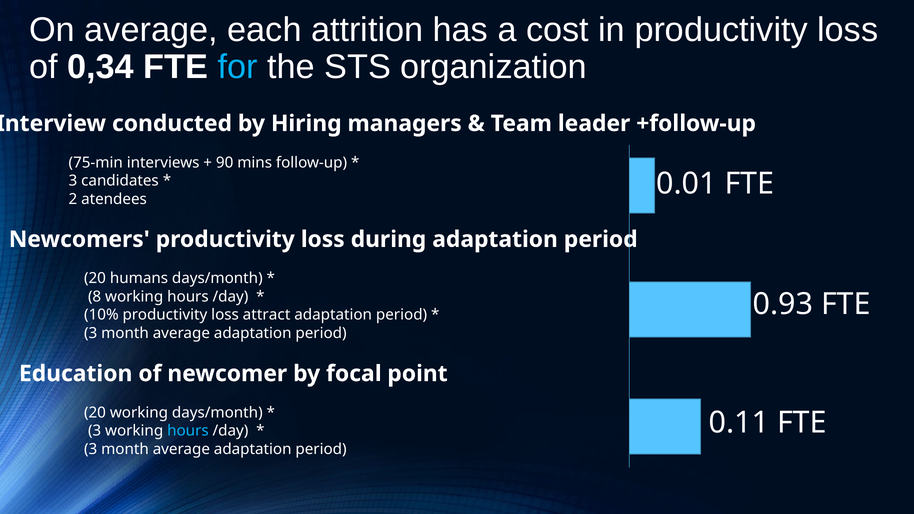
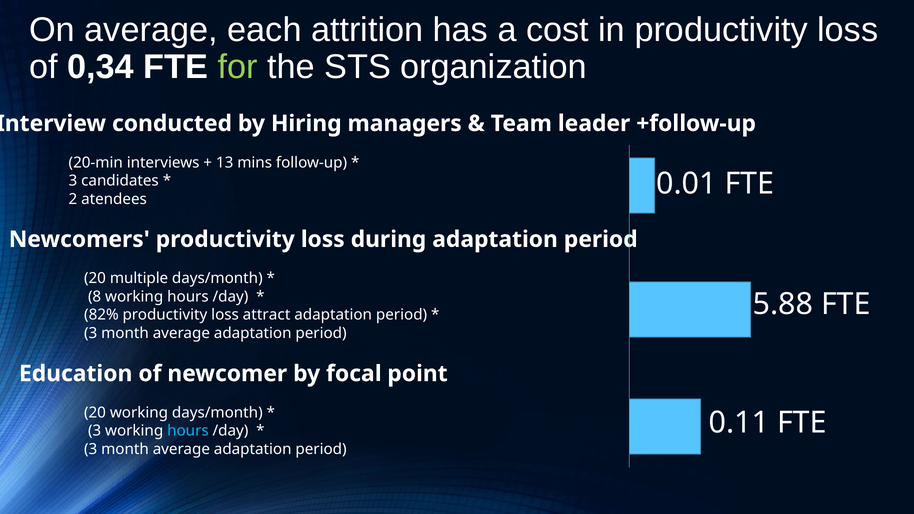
for colour: light blue -> light green
75-min: 75-min -> 20-min
90: 90 -> 13
humans: humans -> multiple
0.93: 0.93 -> 5.88
10%: 10% -> 82%
